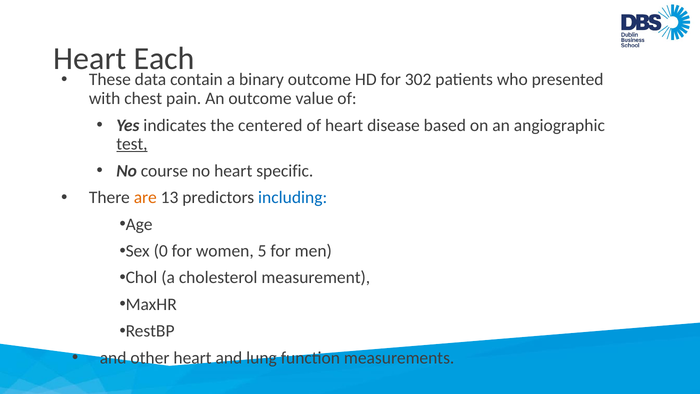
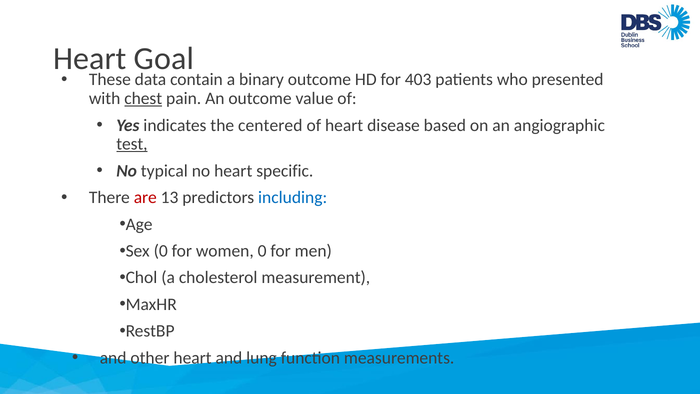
Each: Each -> Goal
302: 302 -> 403
chest underline: none -> present
course: course -> typical
are colour: orange -> red
women 5: 5 -> 0
